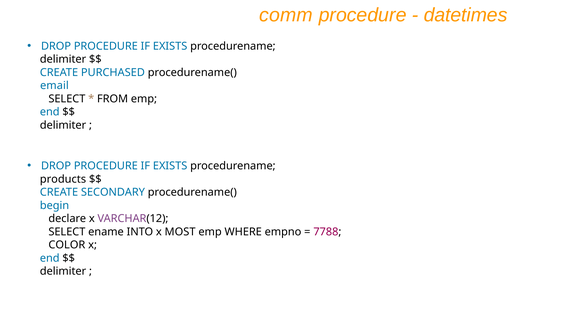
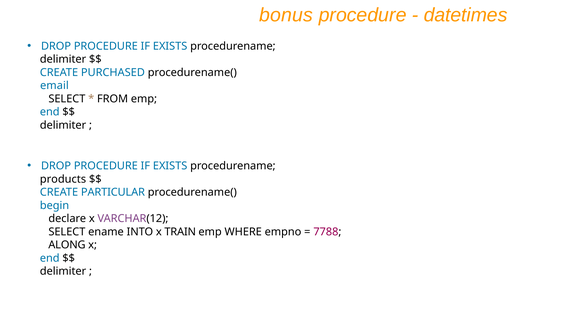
comm: comm -> bonus
SECONDARY: SECONDARY -> PARTICULAR
MOST: MOST -> TRAIN
COLOR: COLOR -> ALONG
